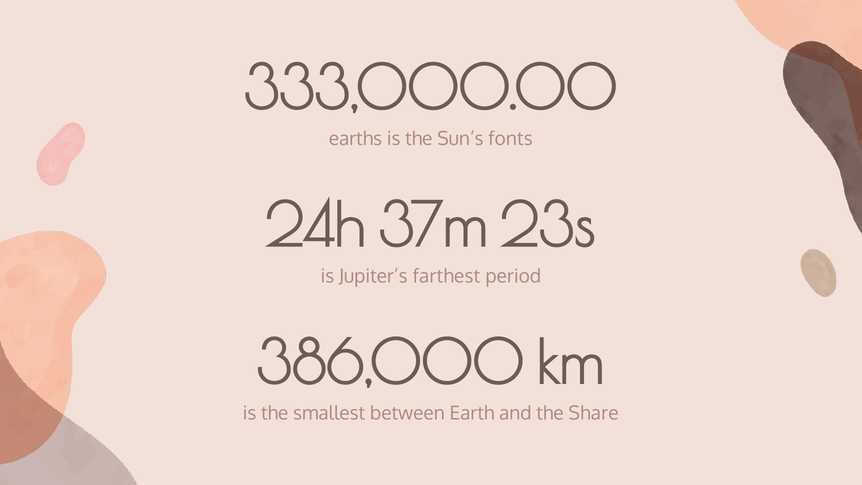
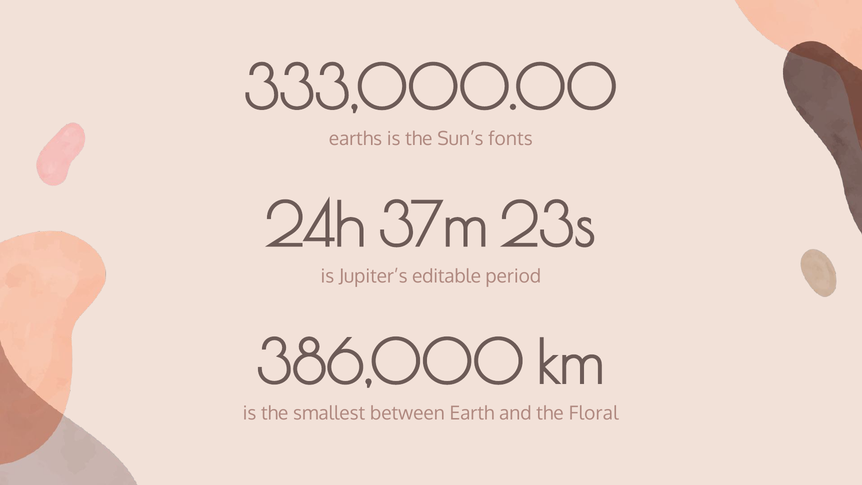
farthest: farthest -> editable
Share: Share -> Floral
